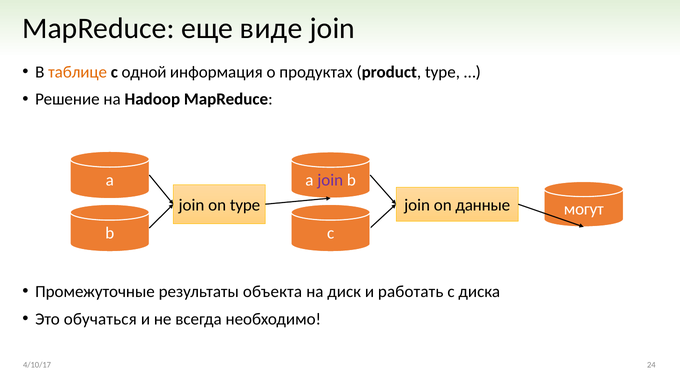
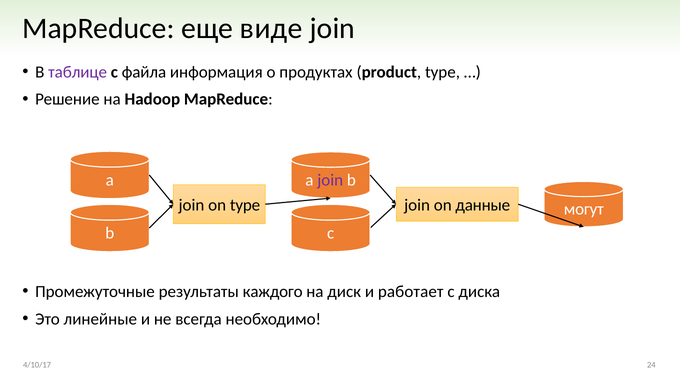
таблице colour: orange -> purple
одной: одной -> файла
объекта: объекта -> каждого
работать: работать -> работает
обучаться: обучаться -> линейные
